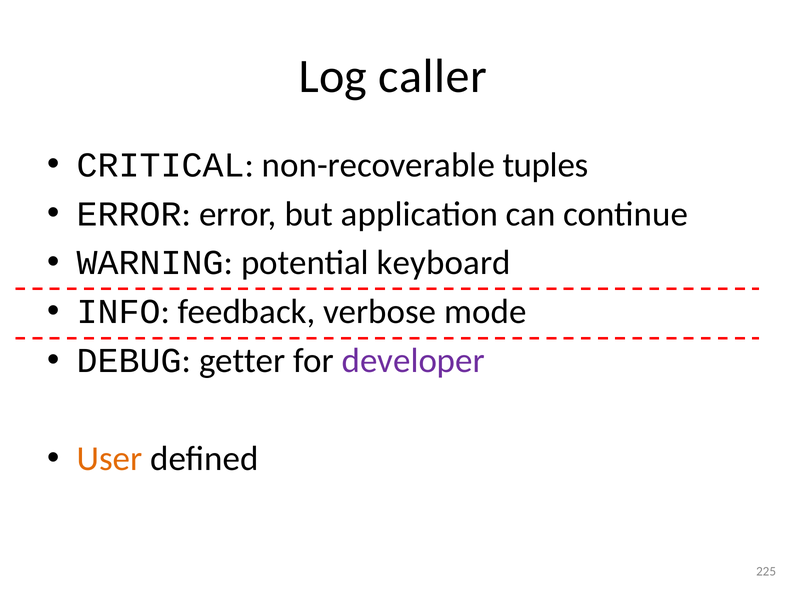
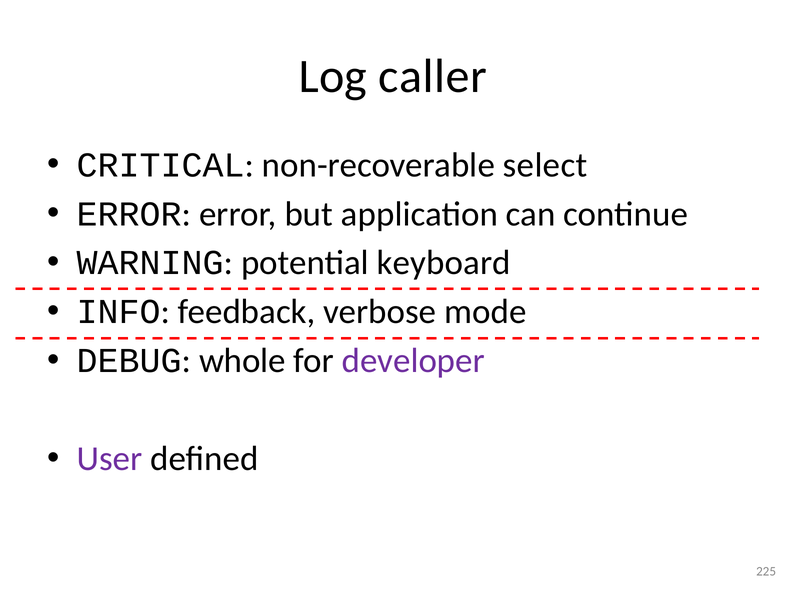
tuples: tuples -> select
getter: getter -> whole
User colour: orange -> purple
